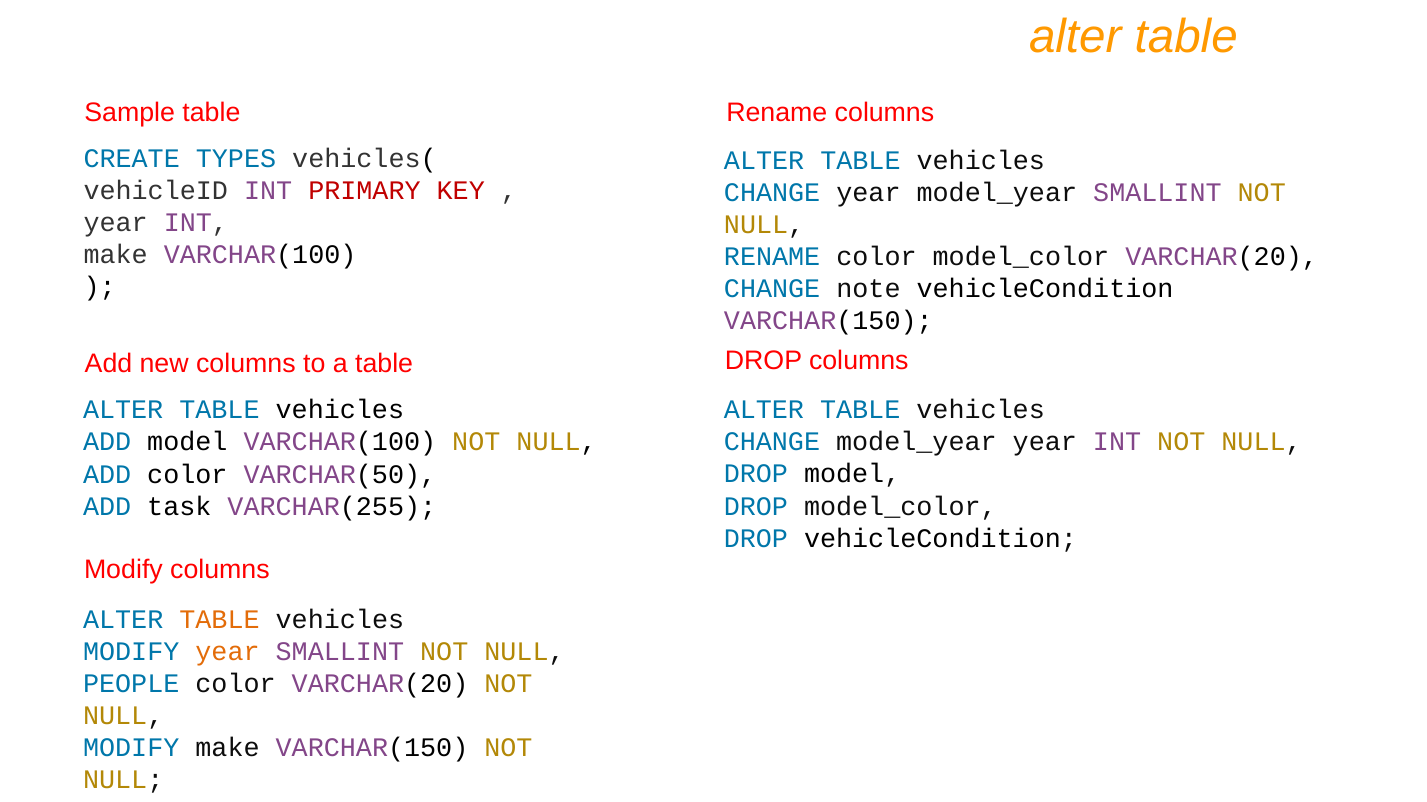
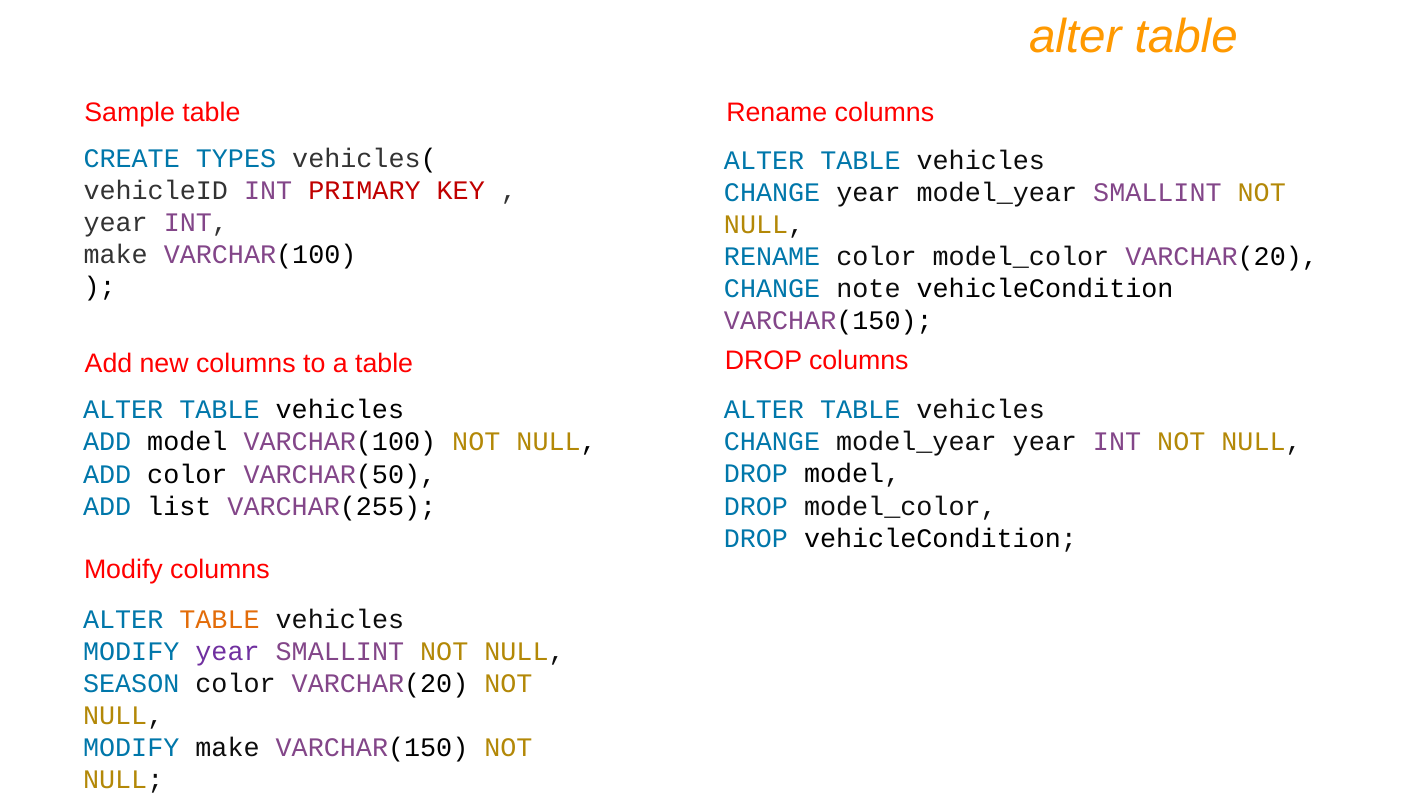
task: task -> list
year at (228, 652) colour: orange -> purple
PEOPLE: PEOPLE -> SEASON
